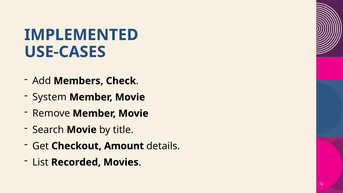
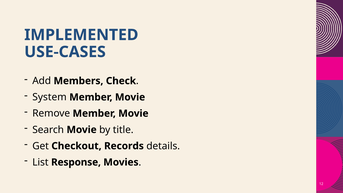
Amount: Amount -> Records
Recorded: Recorded -> Response
